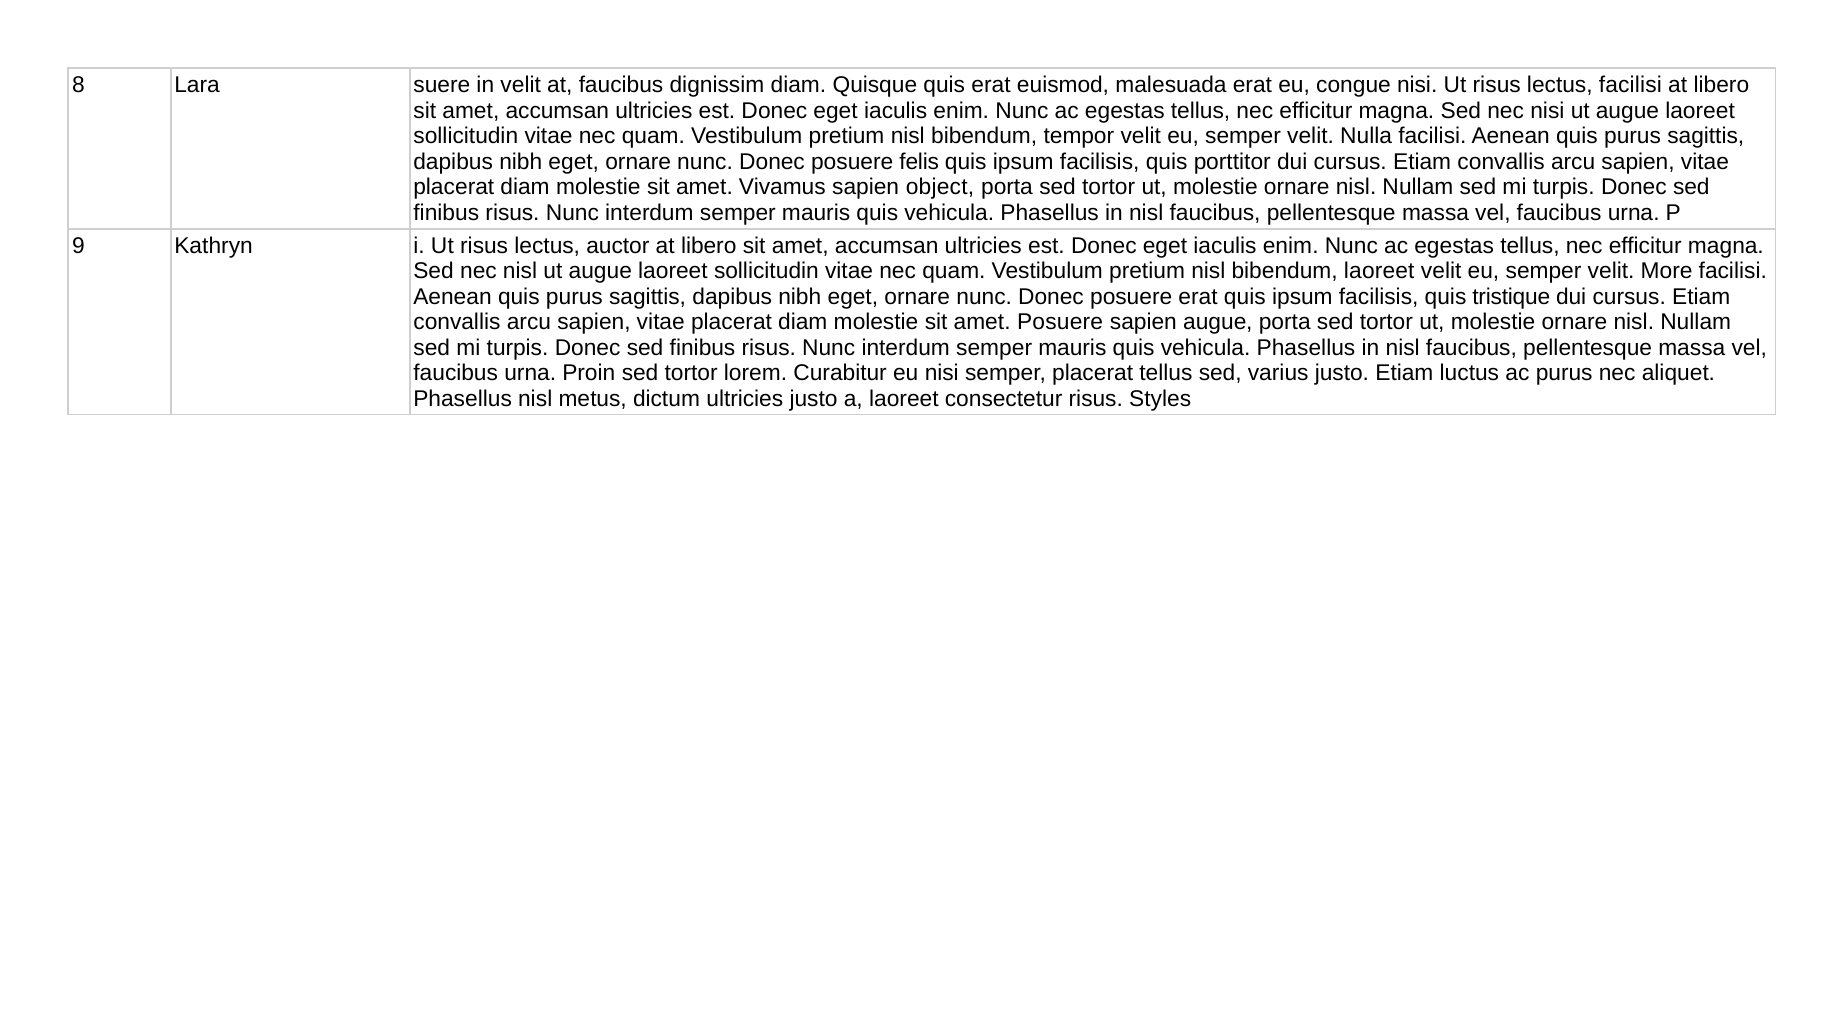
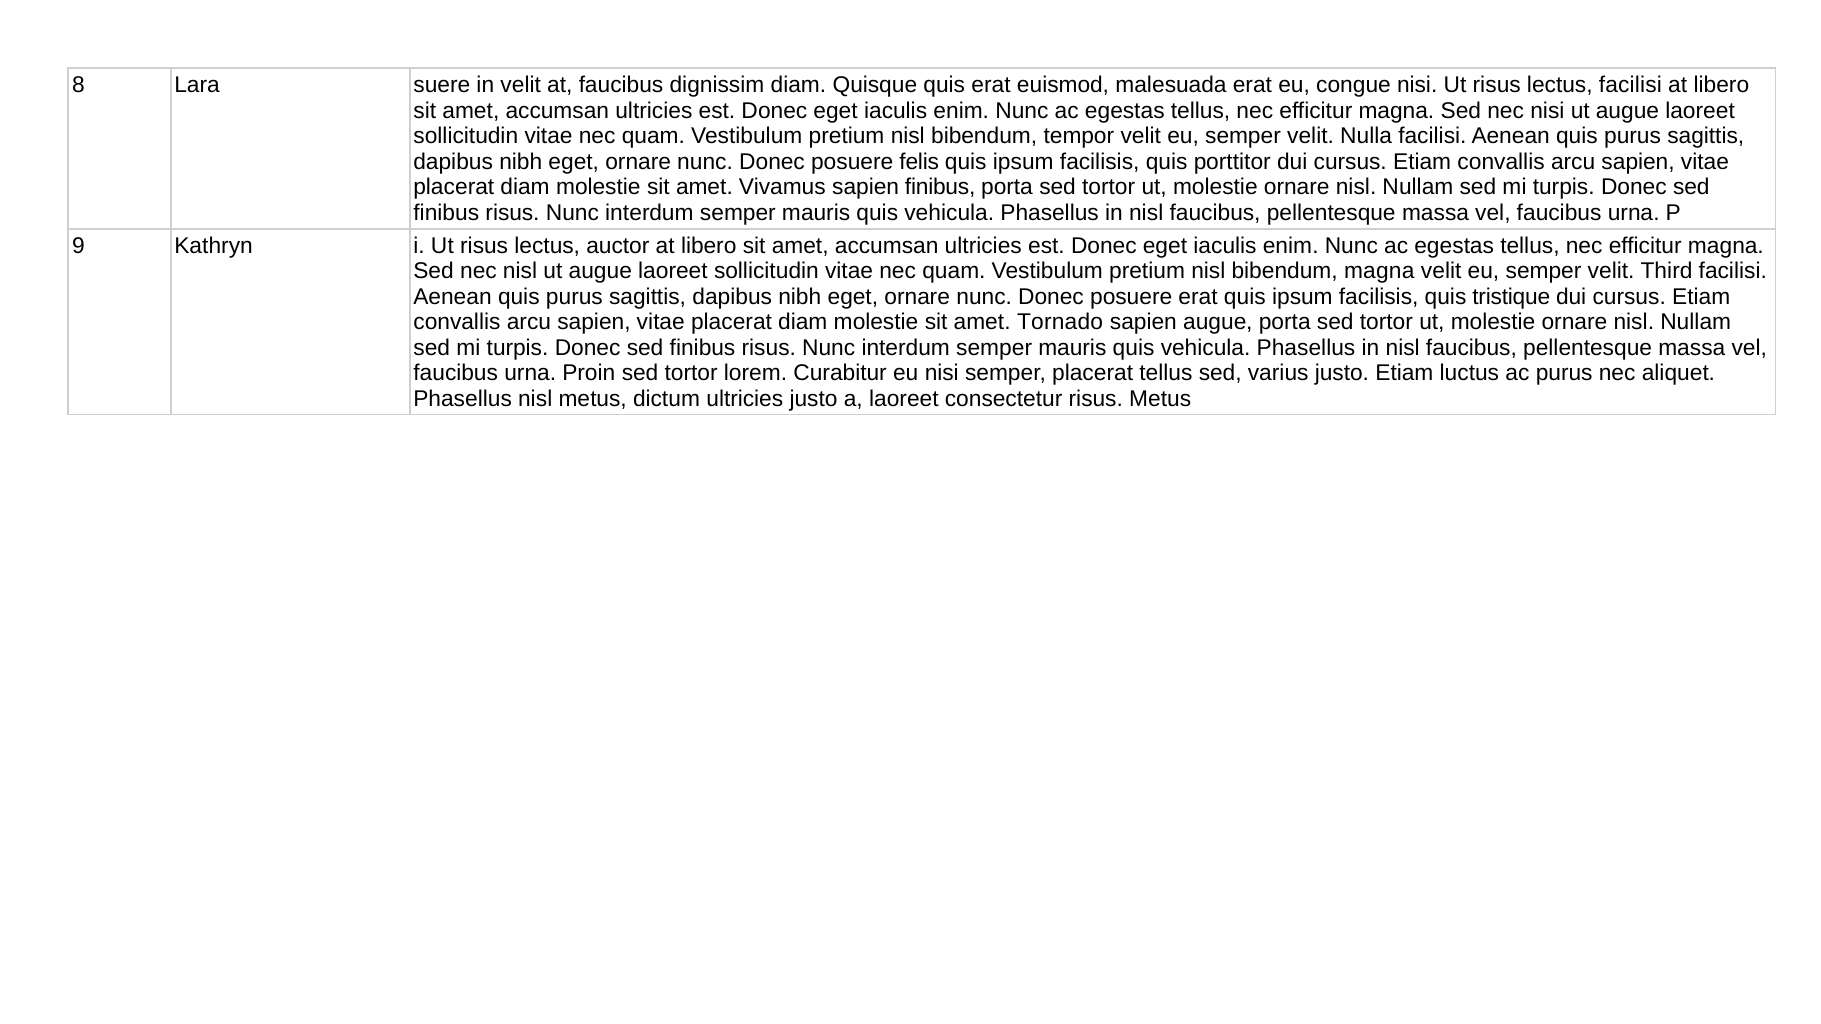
sapien object: object -> finibus
bibendum laoreet: laoreet -> magna
More: More -> Third
amet Posuere: Posuere -> Tornado
risus Styles: Styles -> Metus
